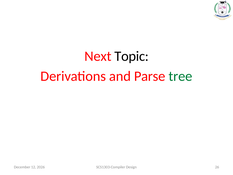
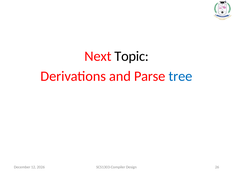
tree colour: green -> blue
